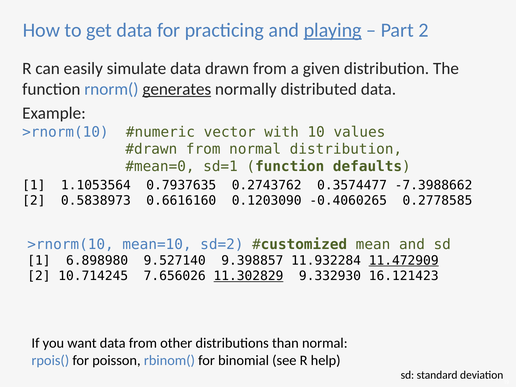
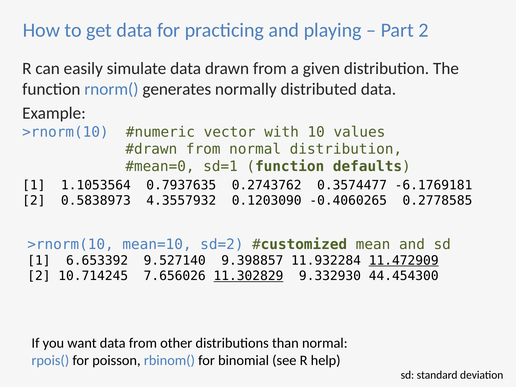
playing underline: present -> none
generates underline: present -> none
-7.3988662: -7.3988662 -> -6.1769181
0.6616160: 0.6616160 -> 4.3557932
6.898980: 6.898980 -> 6.653392
16.121423: 16.121423 -> 44.454300
